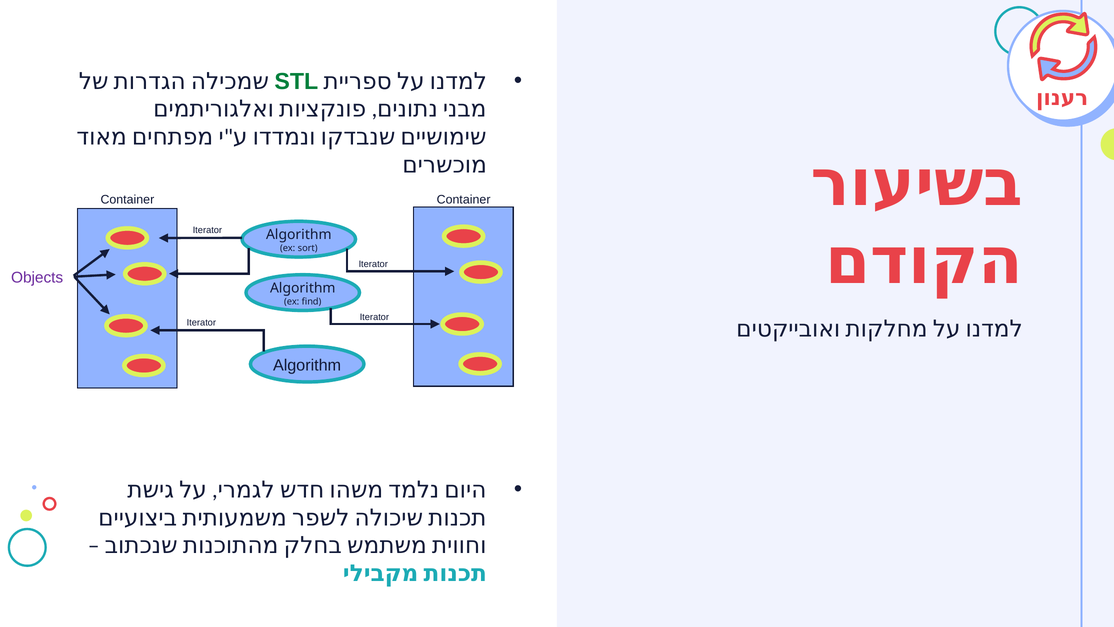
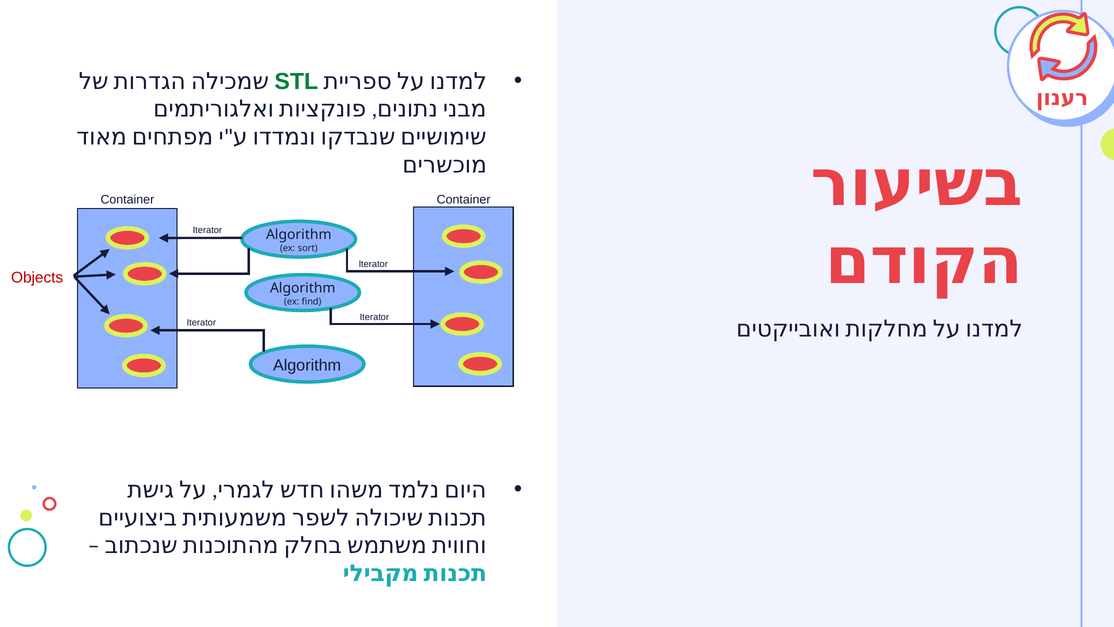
Objects colour: purple -> red
